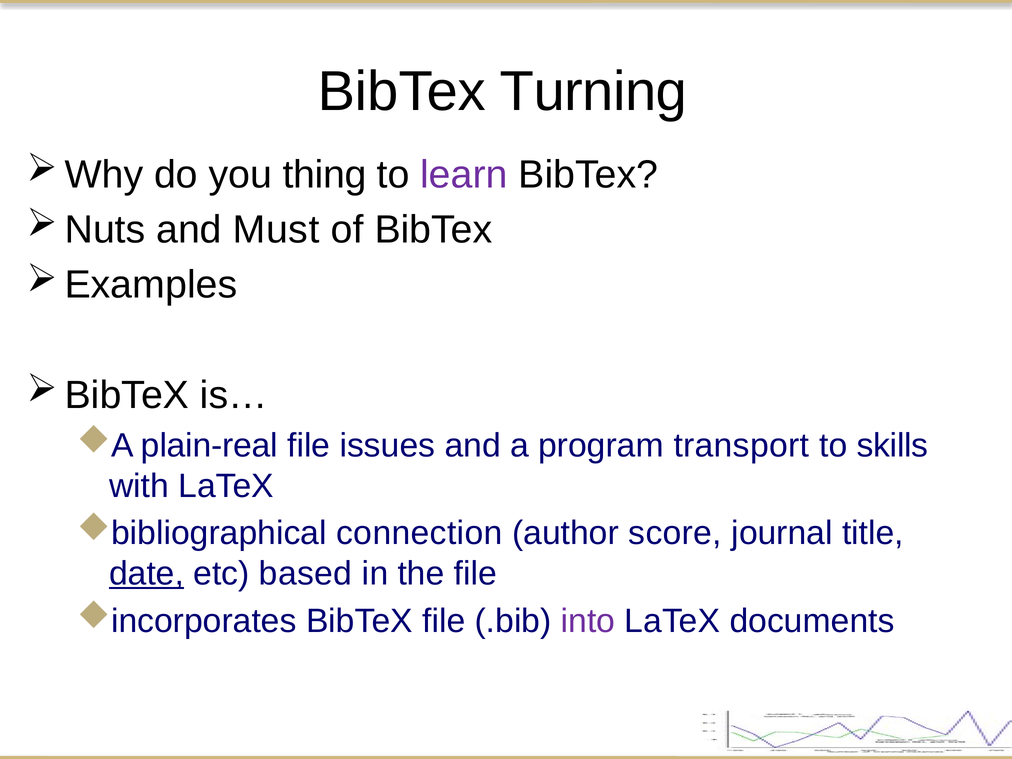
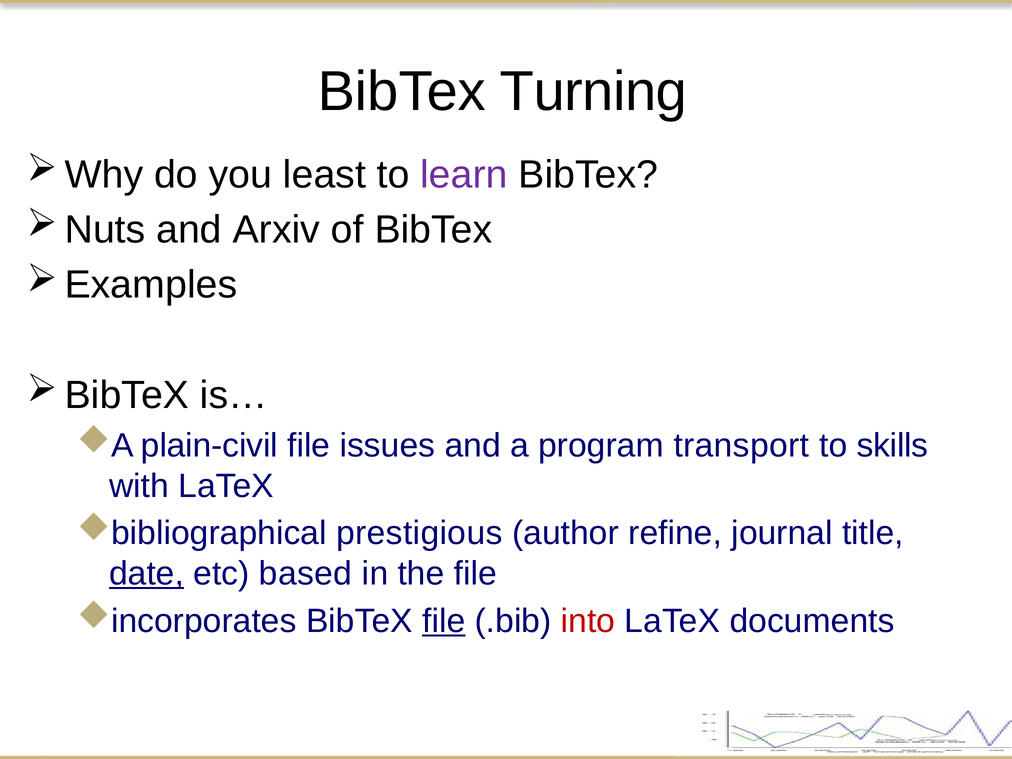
thing: thing -> least
Must: Must -> Arxiv
plain-real: plain-real -> plain-civil
connection: connection -> prestigious
score: score -> refine
file at (444, 621) underline: none -> present
into colour: purple -> red
